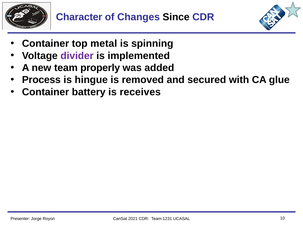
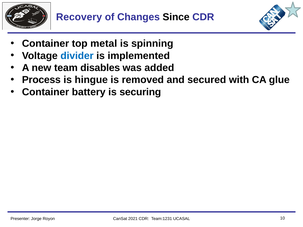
Character: Character -> Recovery
divider colour: purple -> blue
properly: properly -> disables
receives: receives -> securing
